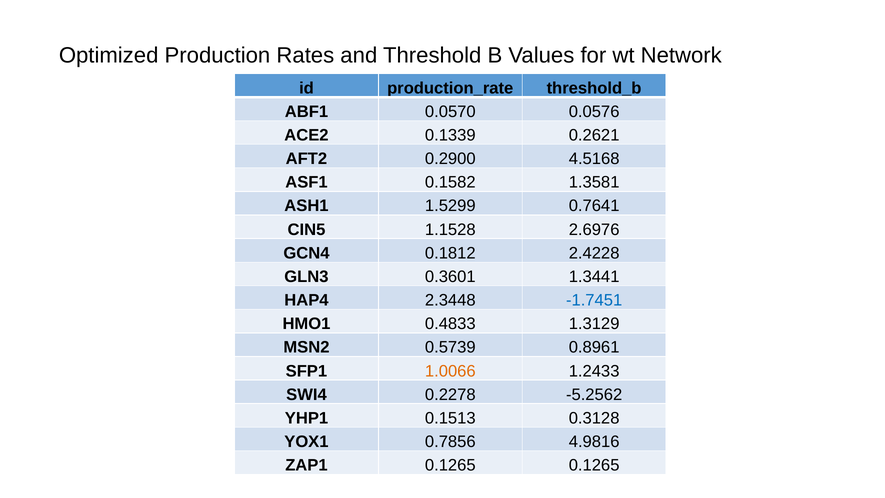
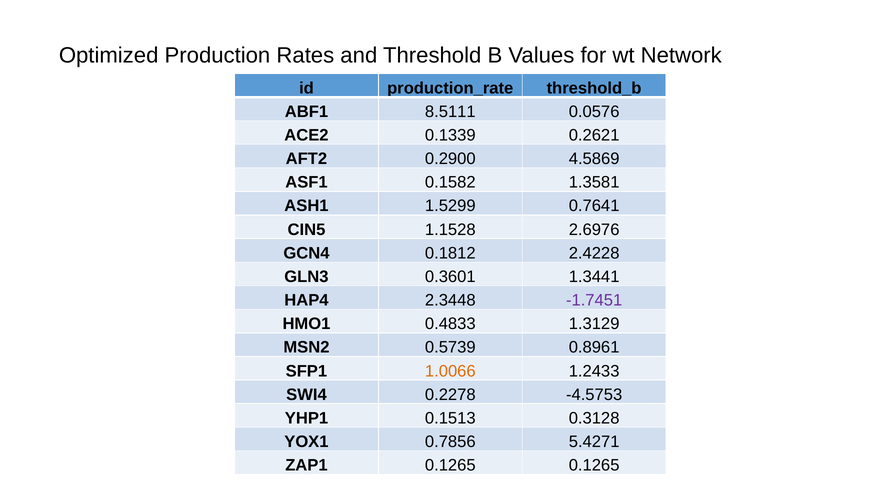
0.0570: 0.0570 -> 8.5111
4.5168: 4.5168 -> 4.5869
-1.7451 colour: blue -> purple
-5.2562: -5.2562 -> -4.5753
4.9816: 4.9816 -> 5.4271
